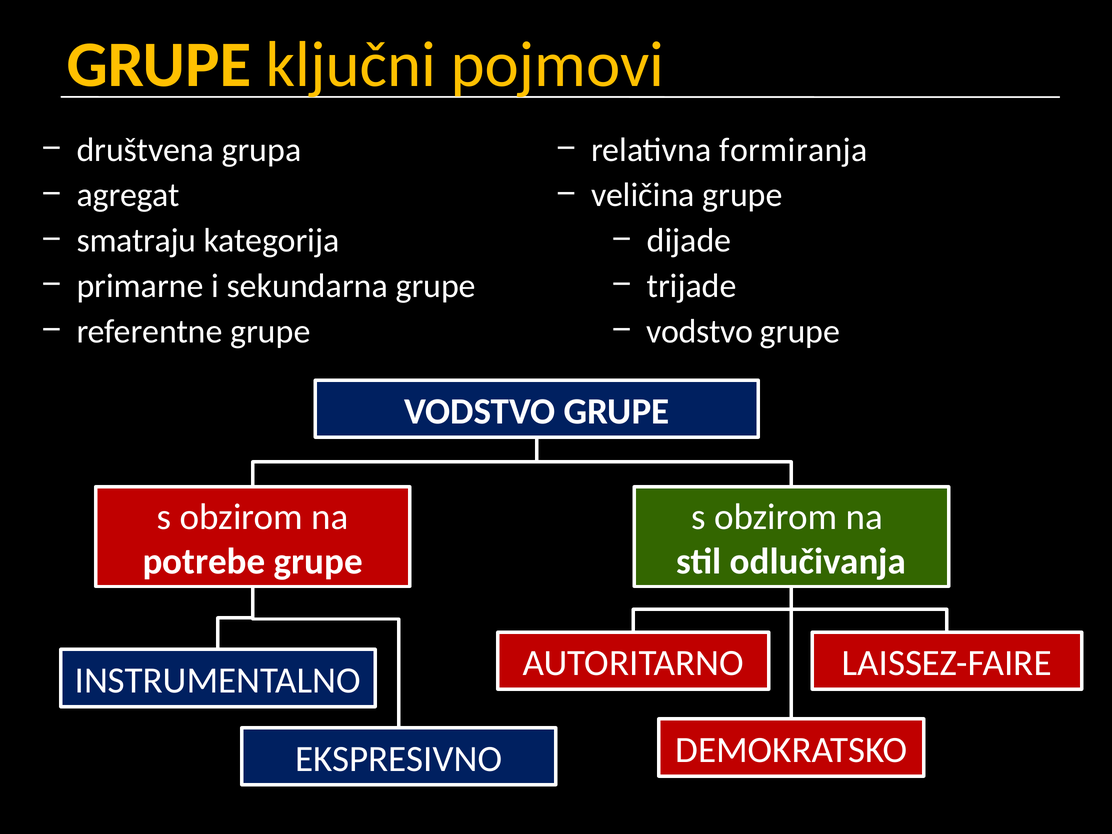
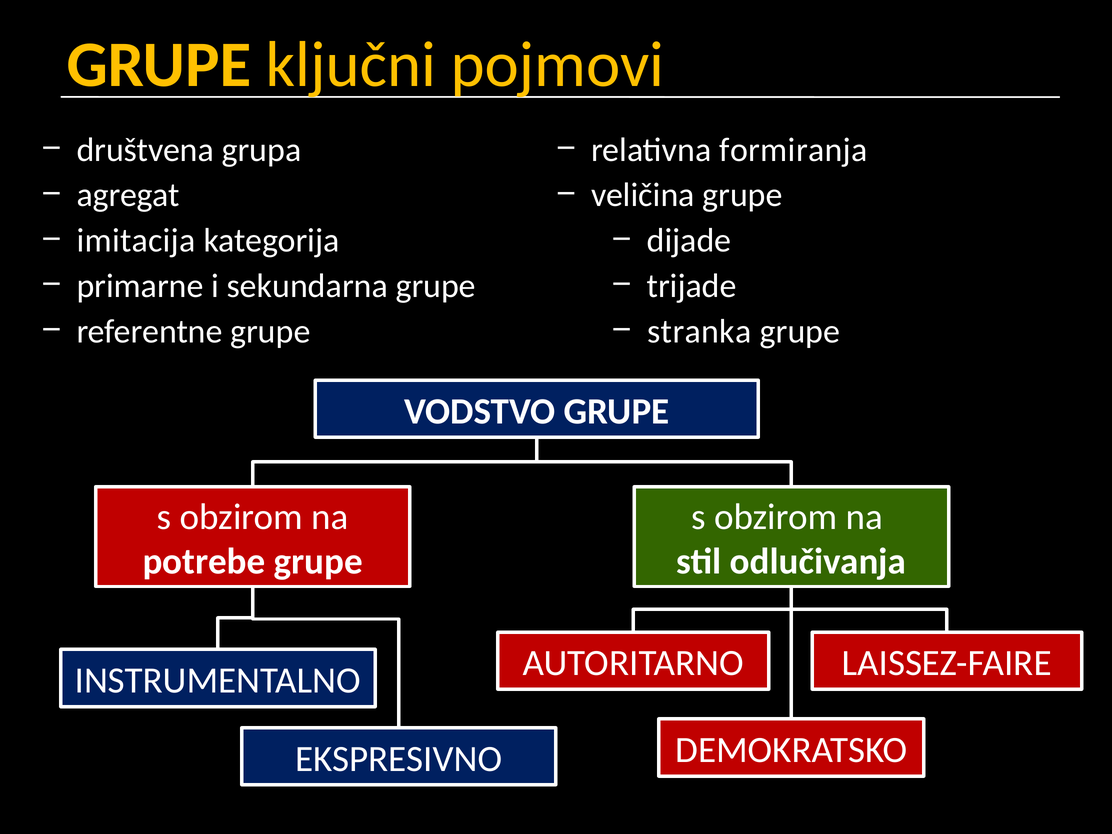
smatraju: smatraju -> imitacija
vodstvo at (700, 331): vodstvo -> stranka
